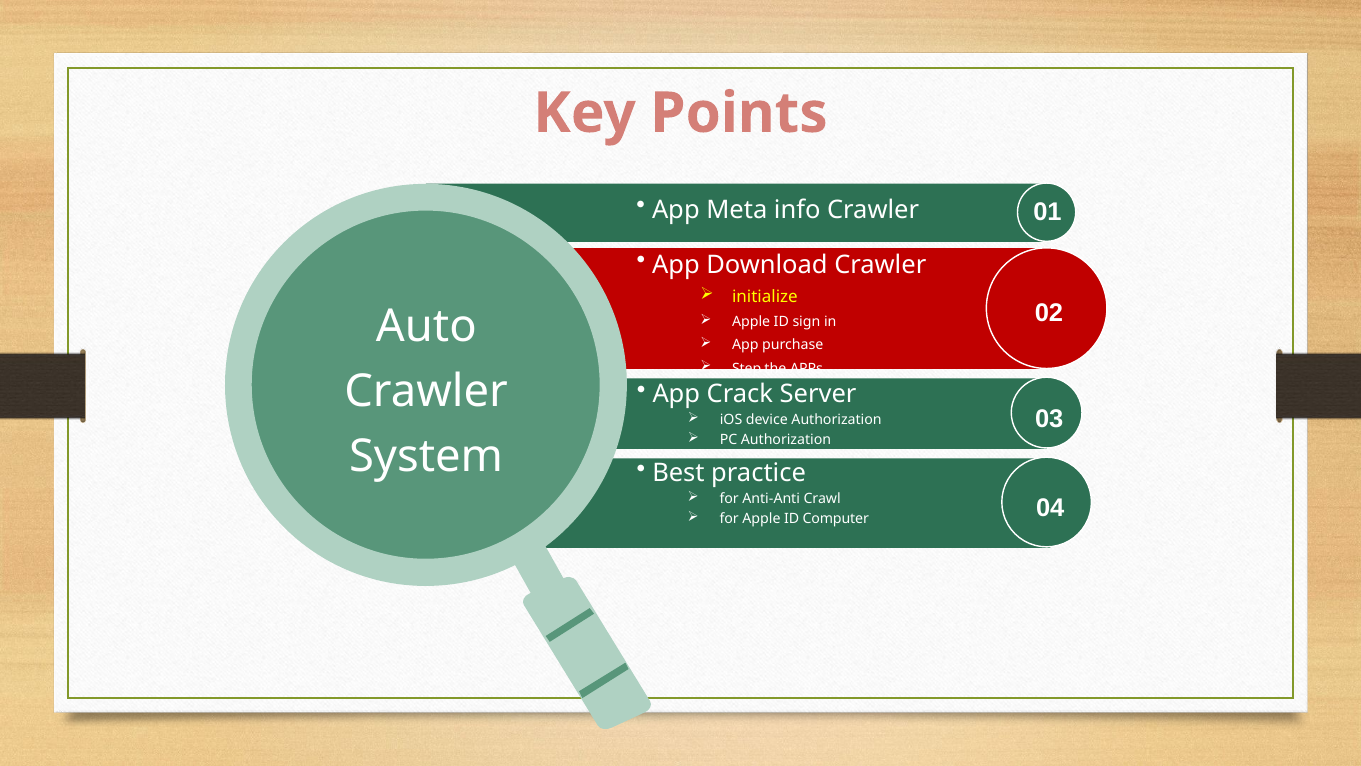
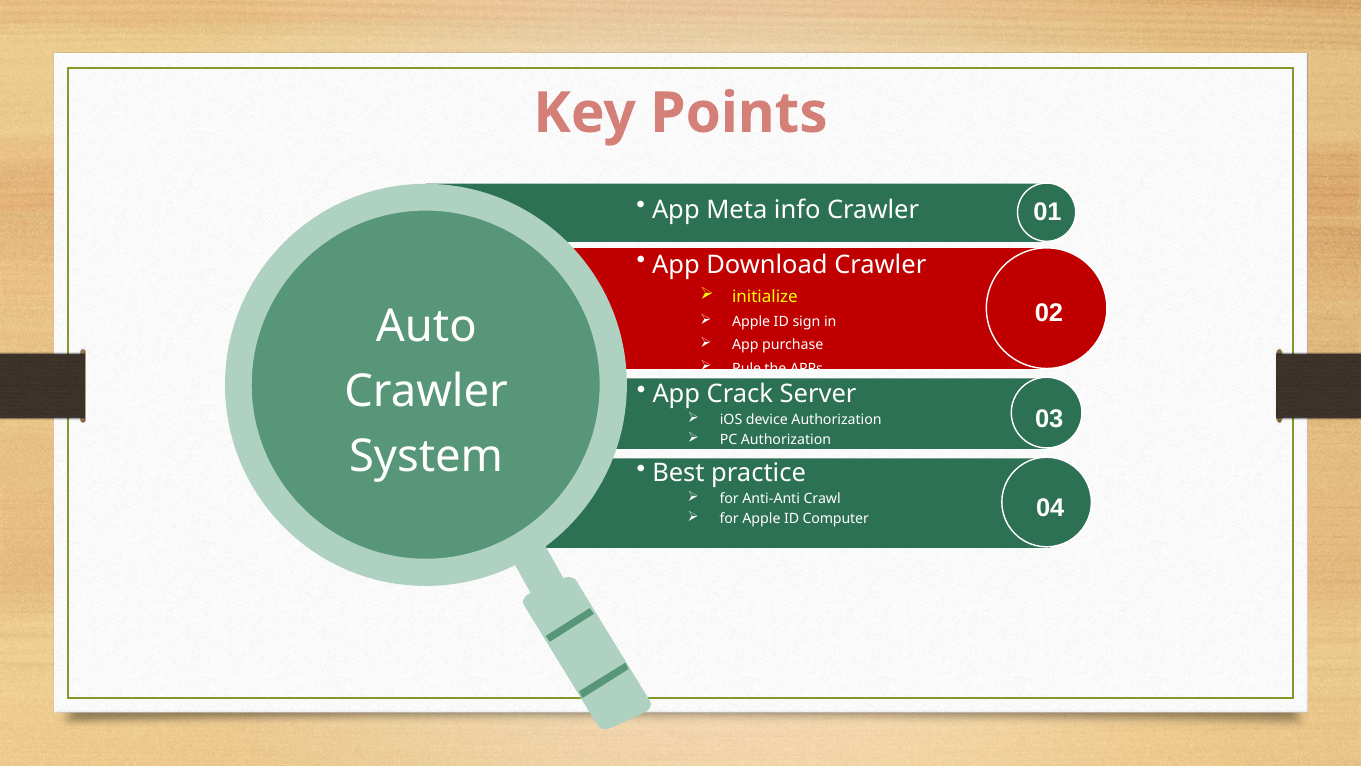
Step: Step -> Rule
